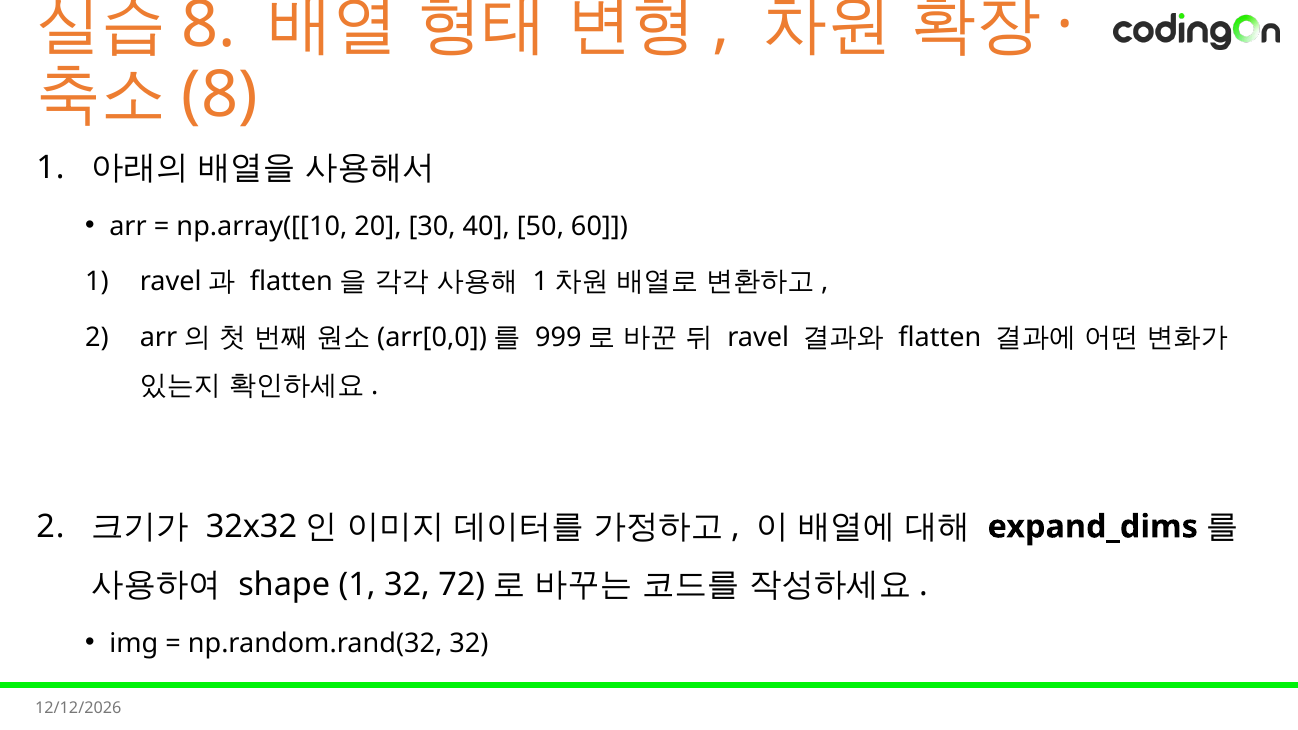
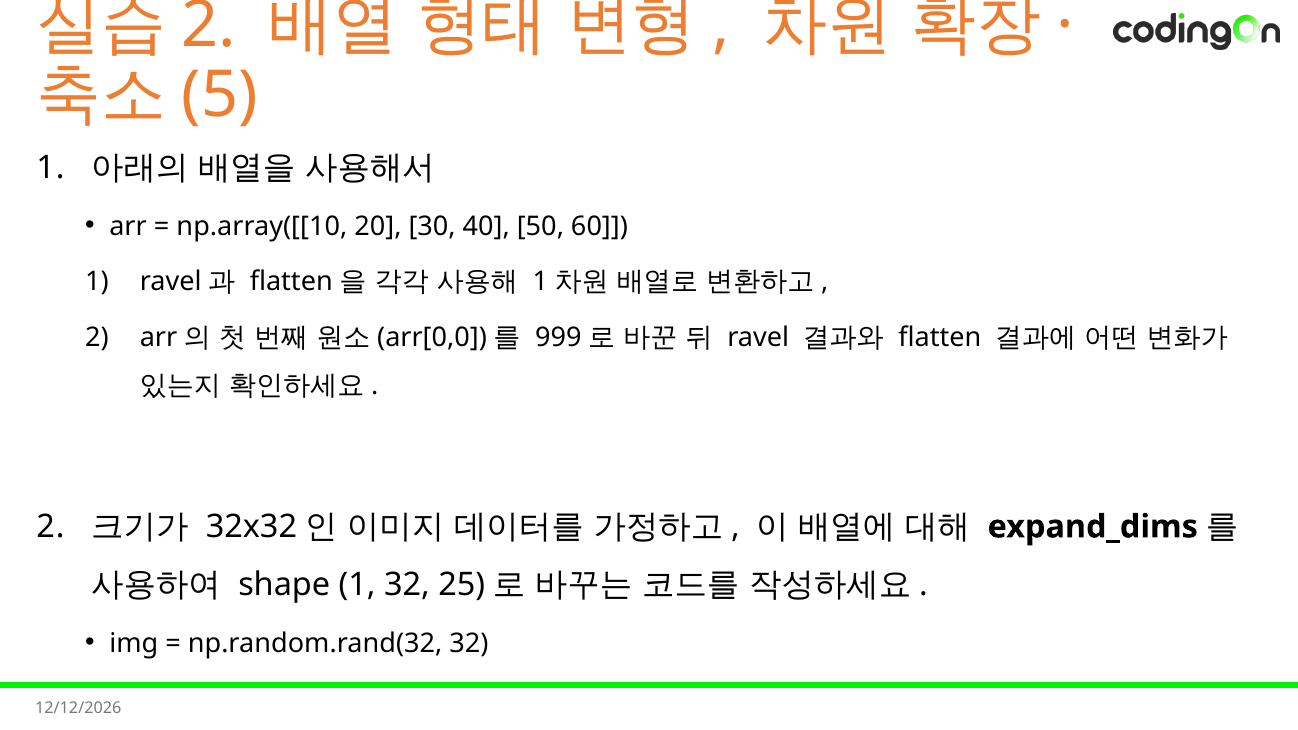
8 at (209, 25): 8 -> 2
8 at (220, 96): 8 -> 5
72: 72 -> 25
